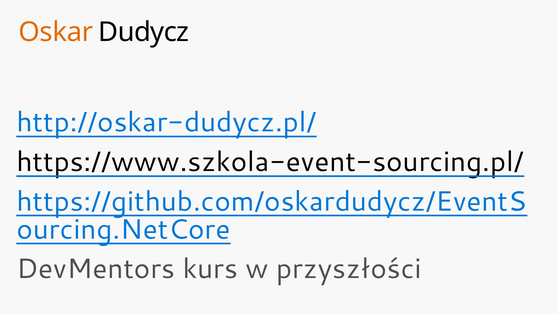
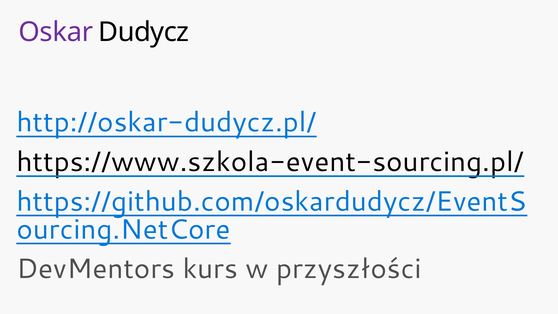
Oskar colour: orange -> purple
